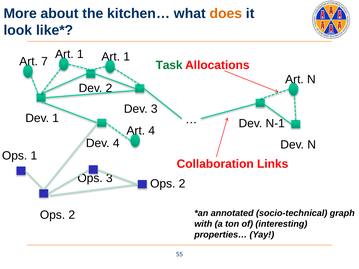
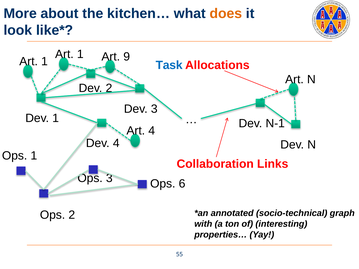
7 at (44, 61): 7 -> 1
1 at (127, 57): 1 -> 9
Task colour: green -> blue
2 at (182, 184): 2 -> 6
